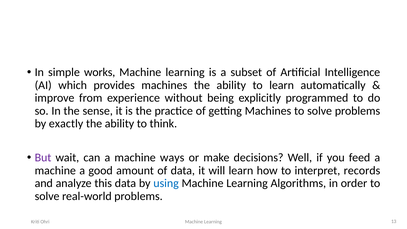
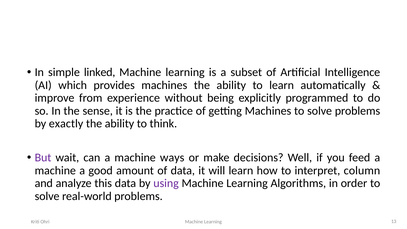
works: works -> linked
records: records -> column
using colour: blue -> purple
